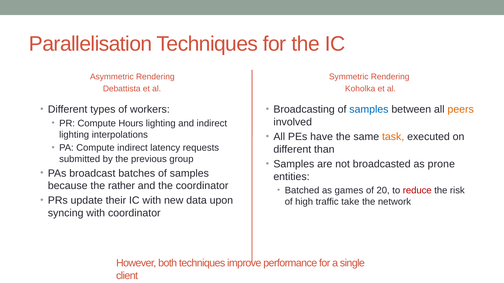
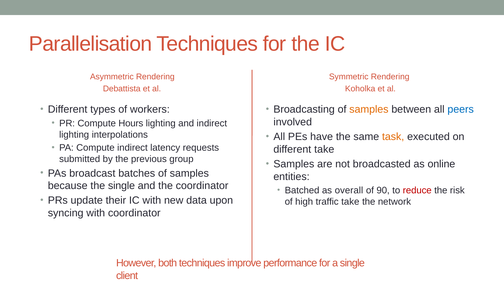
samples at (369, 110) colour: blue -> orange
peers colour: orange -> blue
different than: than -> take
prone: prone -> online
the rather: rather -> single
games: games -> overall
20: 20 -> 90
